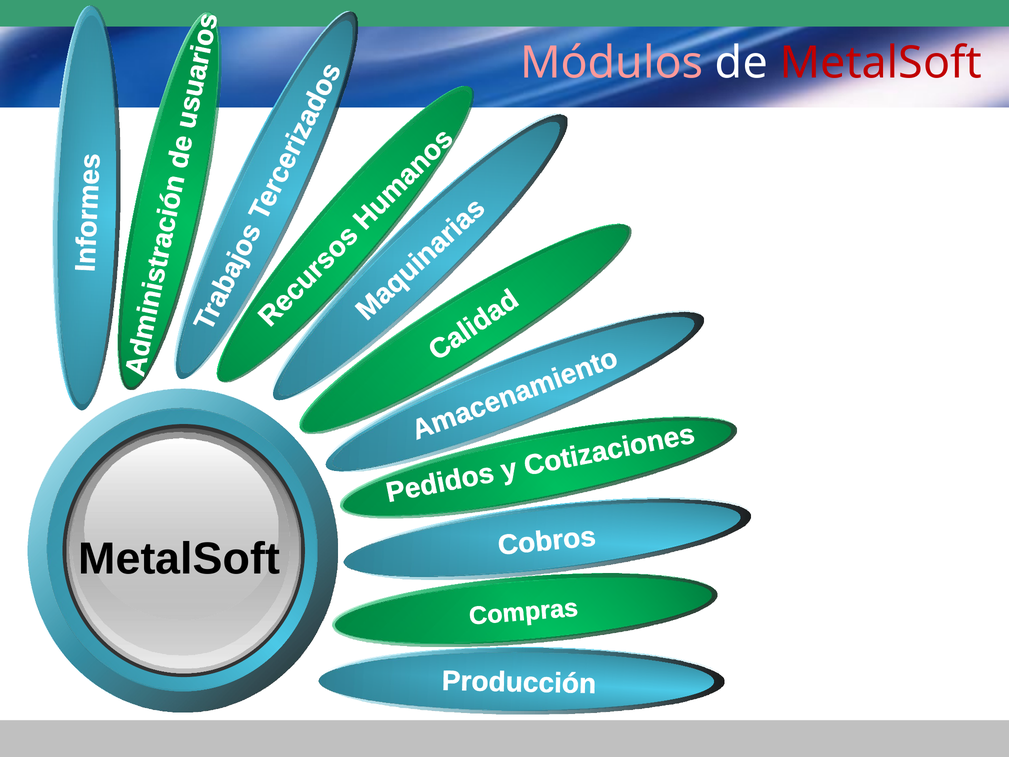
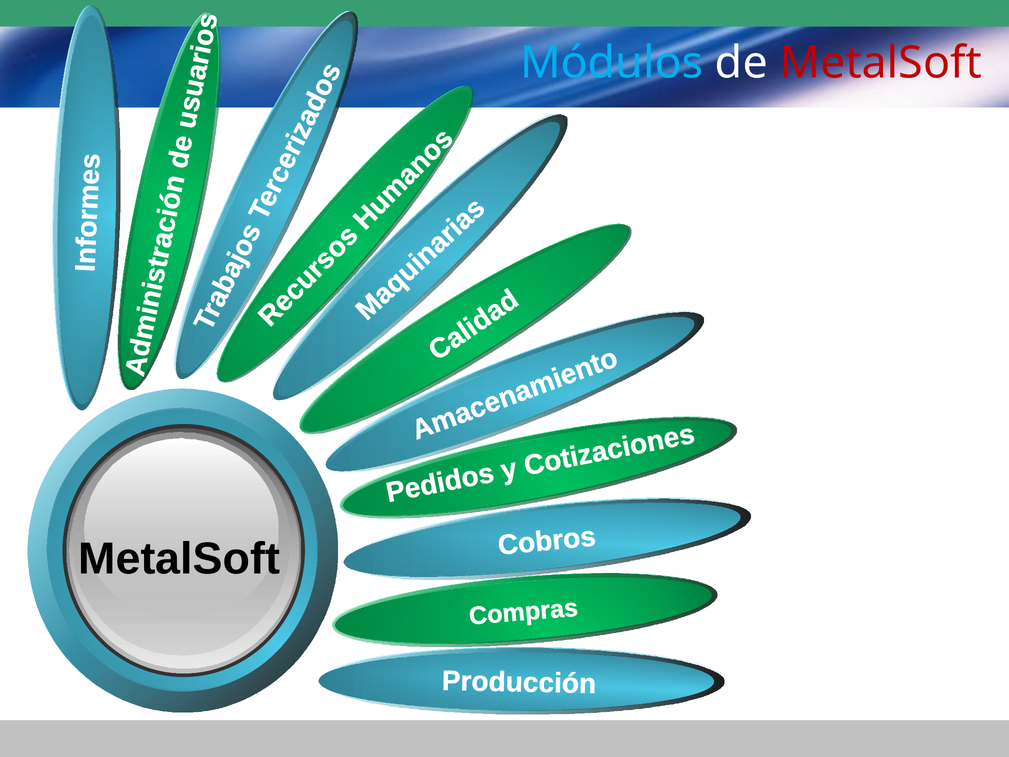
Módulos colour: pink -> light blue
